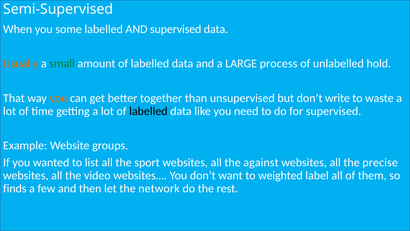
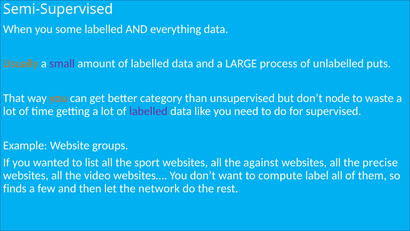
AND supervised: supervised -> everything
small colour: green -> purple
hold: hold -> puts
together: together -> category
write: write -> node
labelled at (148, 111) colour: black -> purple
weighted: weighted -> compute
